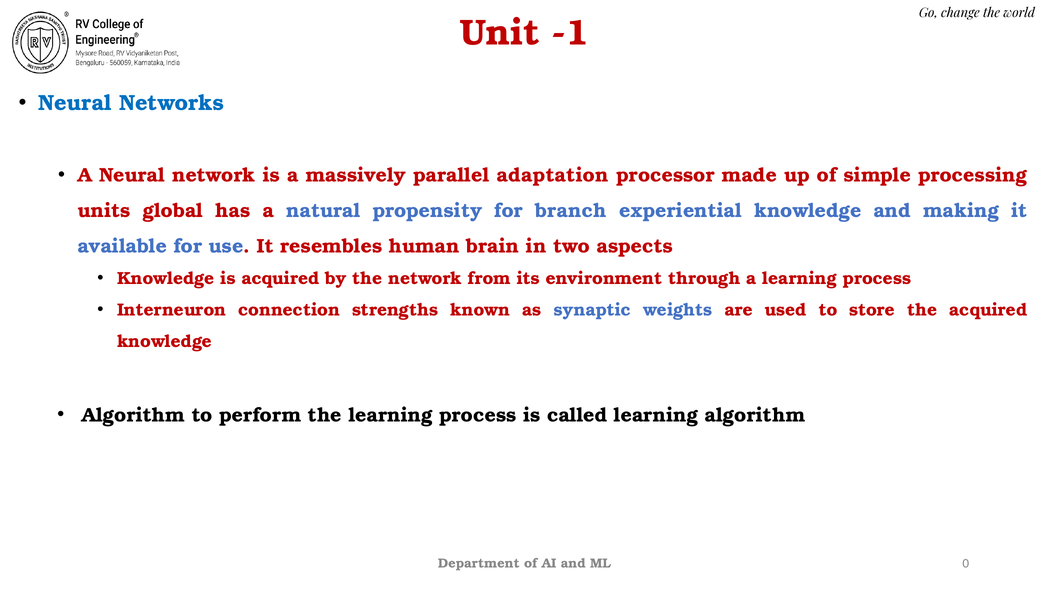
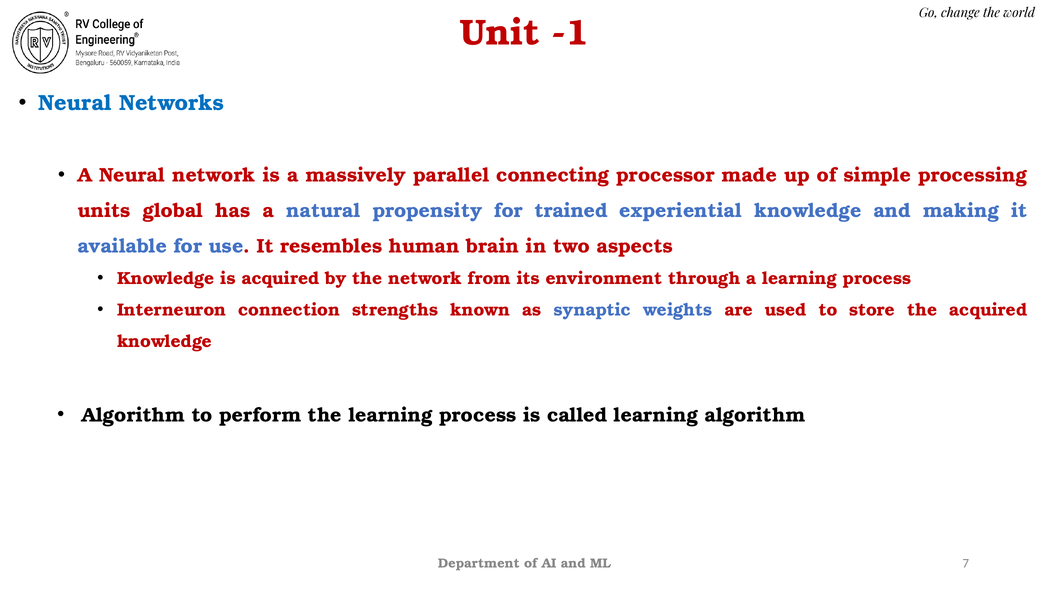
adaptation: adaptation -> connecting
branch: branch -> trained
0: 0 -> 7
